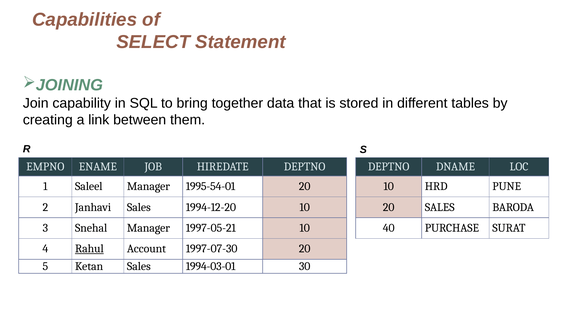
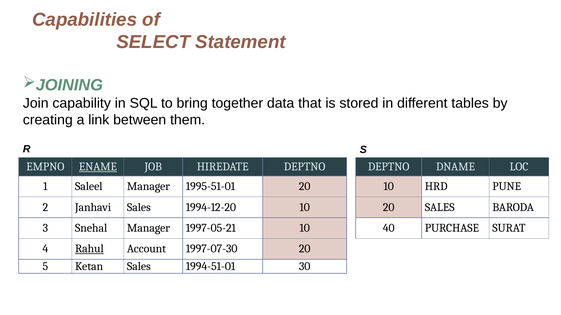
ENAME underline: none -> present
1995-54-01: 1995-54-01 -> 1995-51-01
1994-03-01: 1994-03-01 -> 1994-51-01
